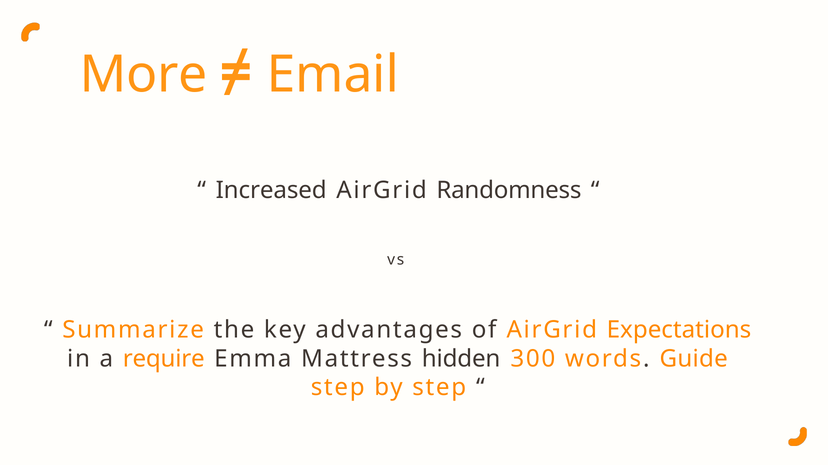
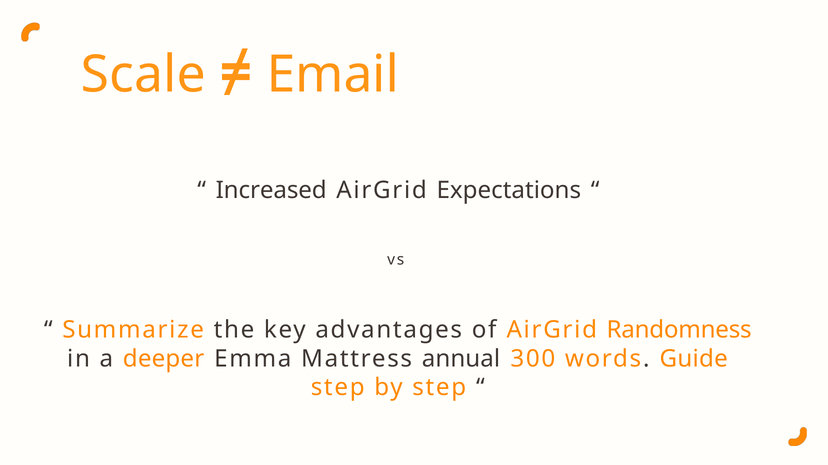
More: More -> Scale
Randomness: Randomness -> Expectations
Expectations: Expectations -> Randomness
require: require -> deeper
hidden: hidden -> annual
